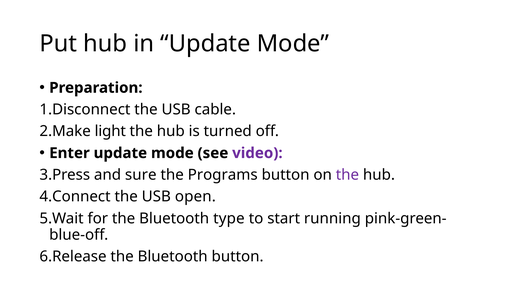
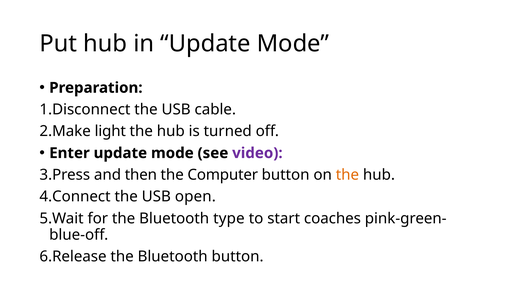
sure: sure -> then
Programs: Programs -> Computer
the at (347, 174) colour: purple -> orange
running: running -> coaches
